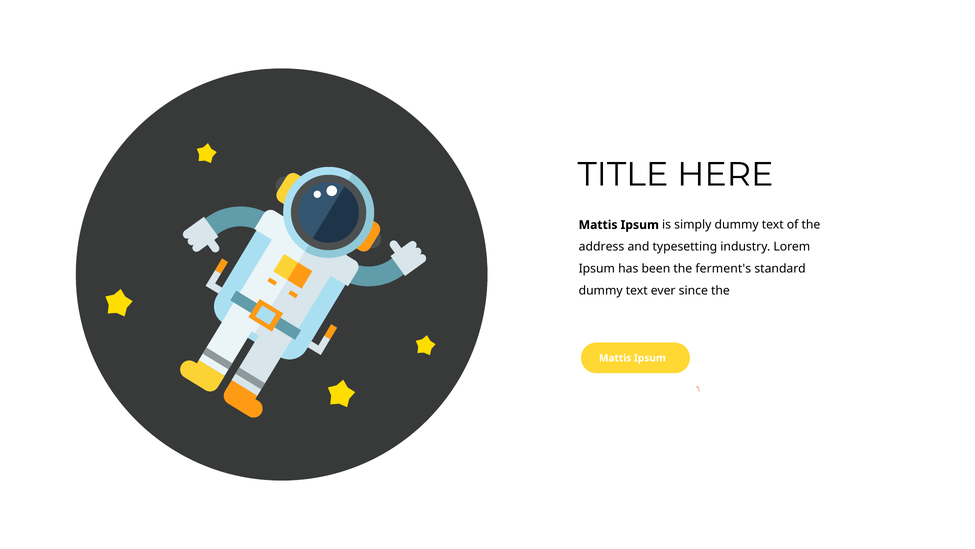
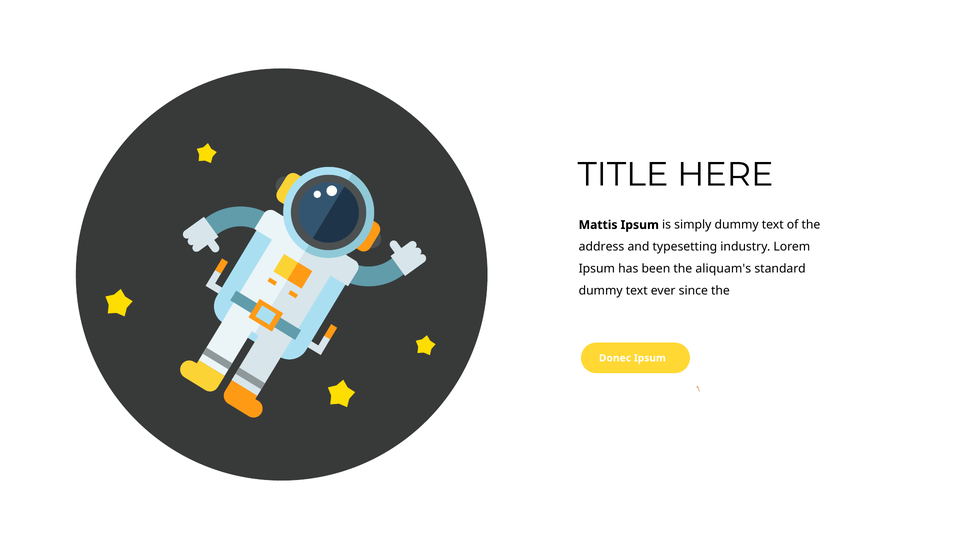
ferment's: ferment's -> aliquam's
Mattis at (615, 358): Mattis -> Donec
